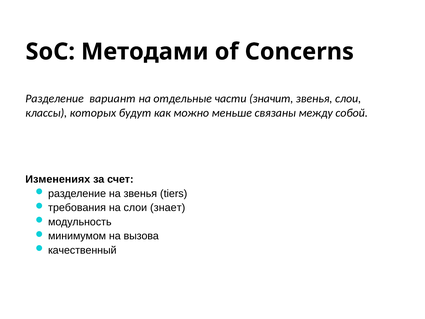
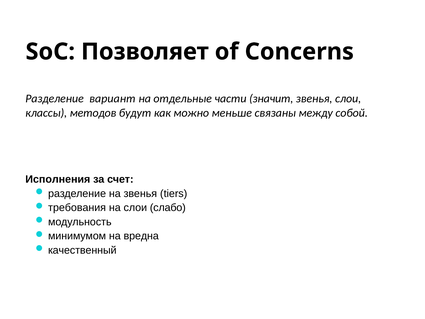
Методами: Методами -> Позволяет
которых: которых -> методов
Изменениях: Изменениях -> Исполнения
знает: знает -> слабо
вызова: вызова -> вредна
